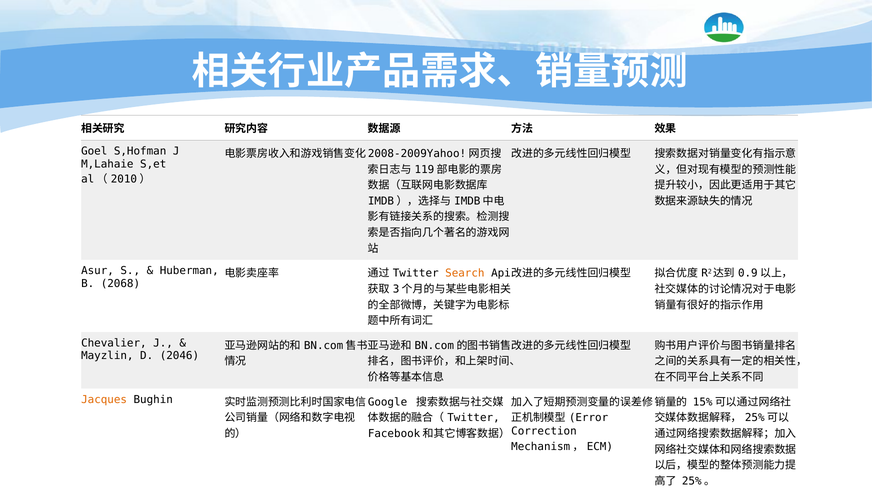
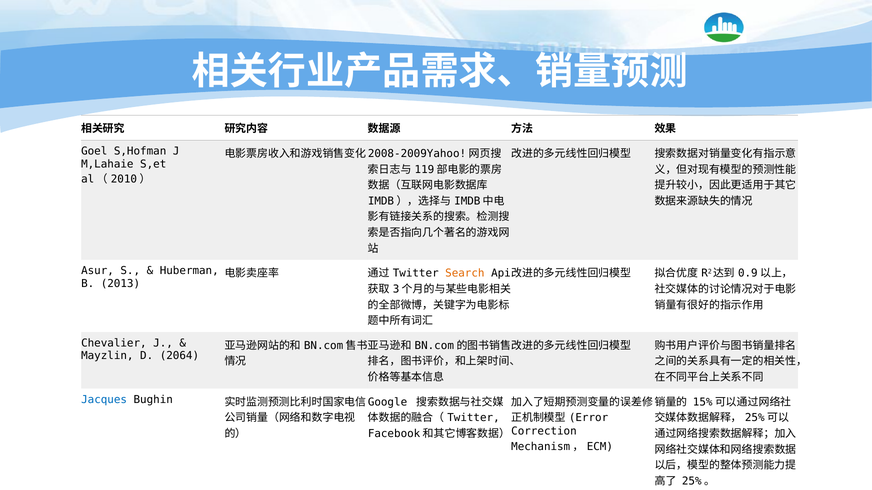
2068: 2068 -> 2013
2046: 2046 -> 2064
Jacques colour: orange -> blue
